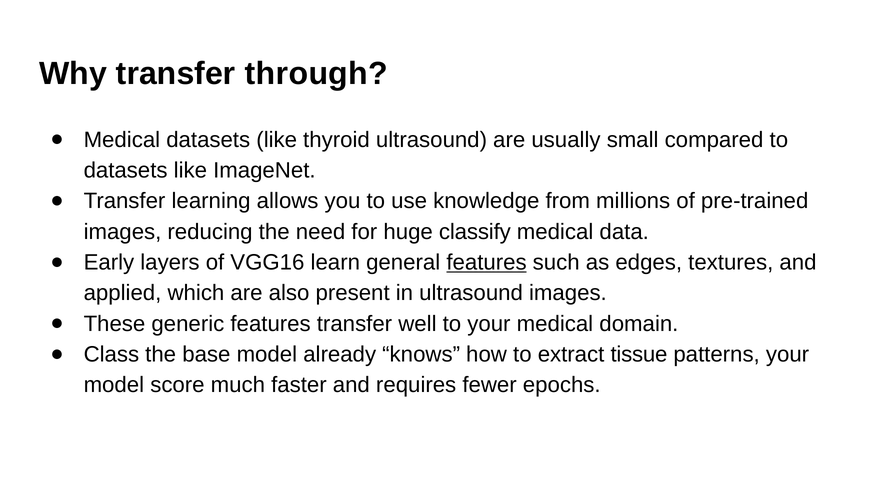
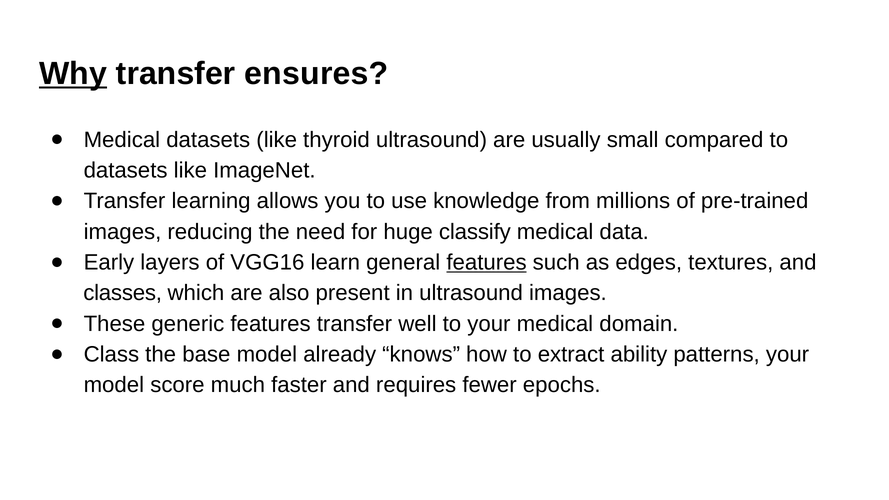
Why underline: none -> present
through: through -> ensures
applied: applied -> classes
tissue: tissue -> ability
